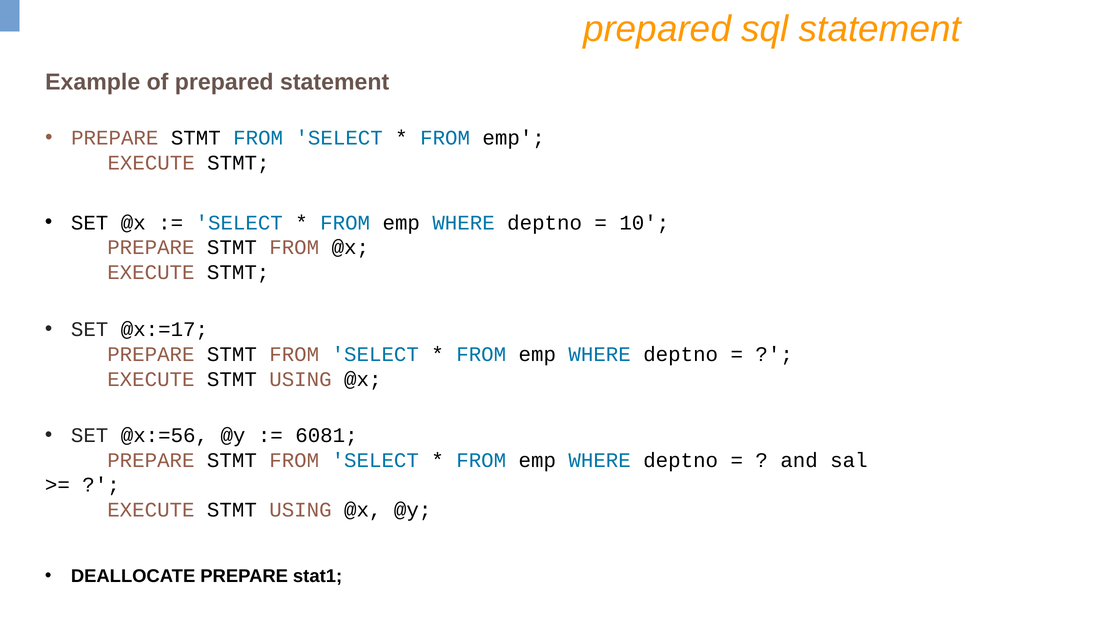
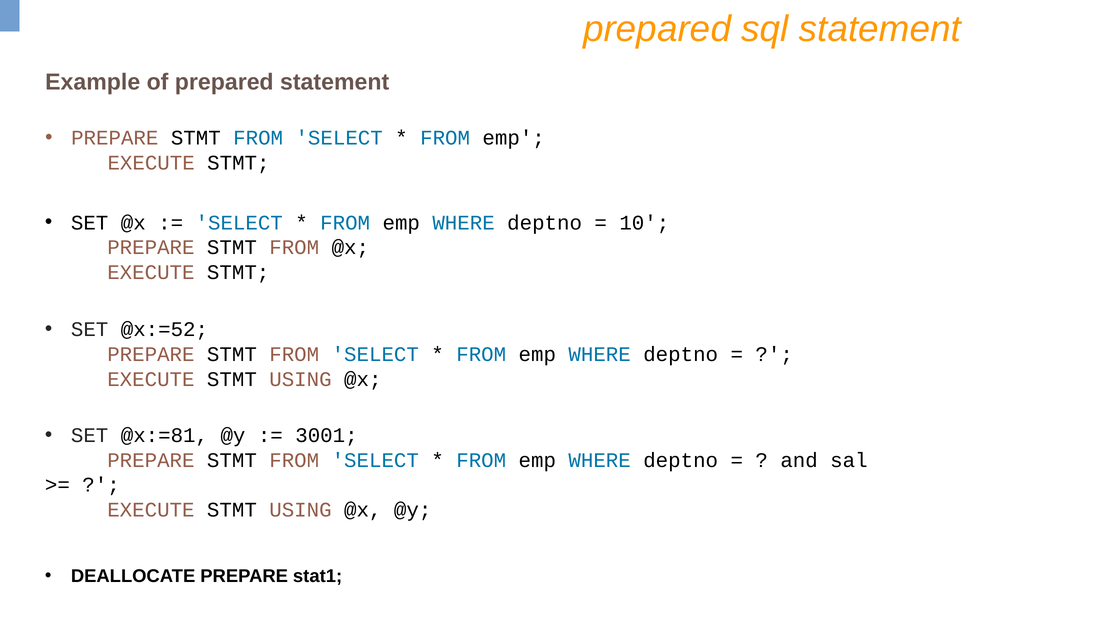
@x:=17: @x:=17 -> @x:=52
@x:=56: @x:=56 -> @x:=81
6081: 6081 -> 3001
